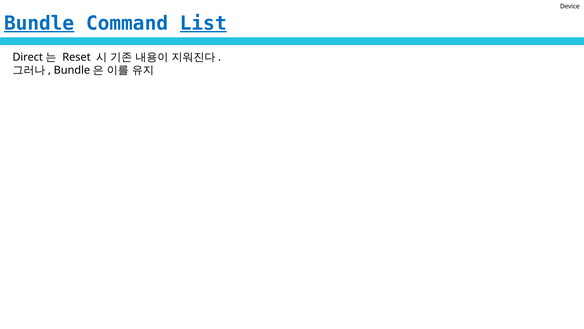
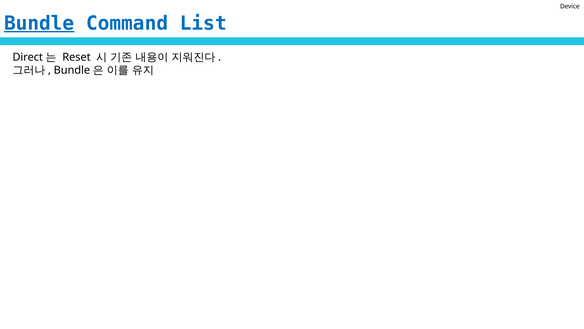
List underline: present -> none
